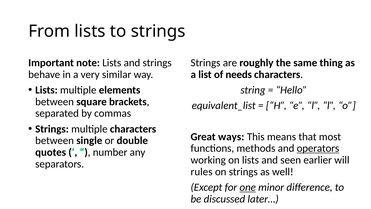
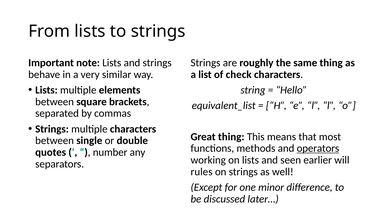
needs: needs -> check
Great ways: ways -> thing
one underline: present -> none
